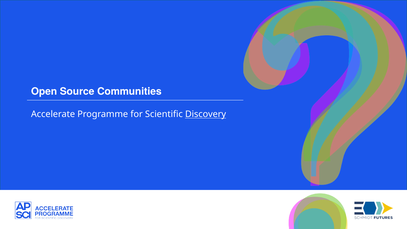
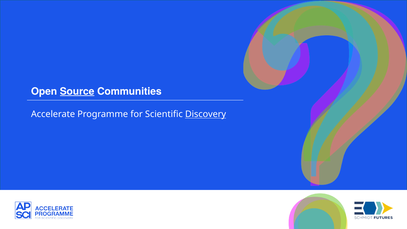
Source underline: none -> present
